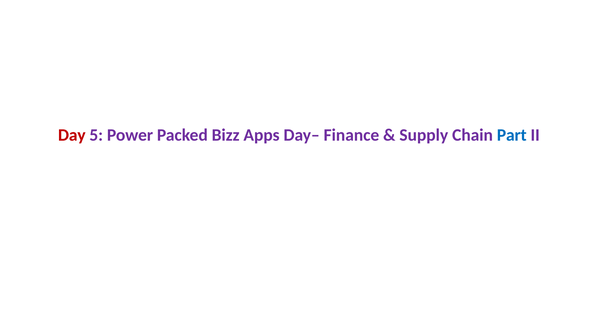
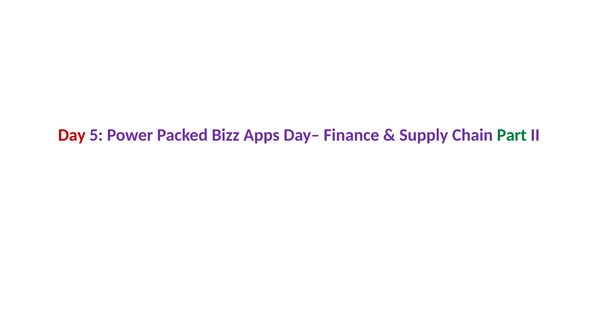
Part colour: blue -> green
